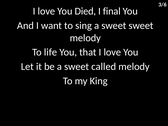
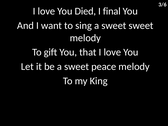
life: life -> gift
called: called -> peace
